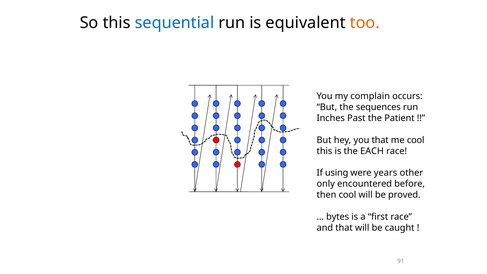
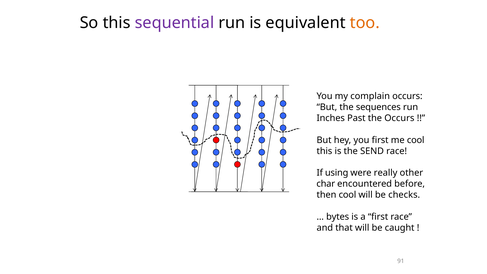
sequential colour: blue -> purple
the Patient: Patient -> Occurs
you that: that -> first
EACH: EACH -> SEND
years: years -> really
only: only -> char
proved: proved -> checks
